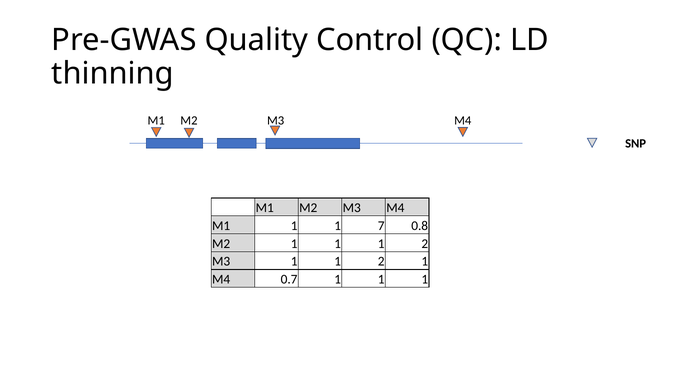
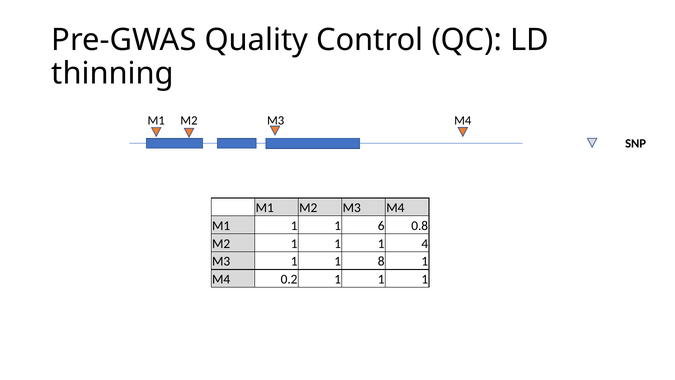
7: 7 -> 6
1 1 1 2: 2 -> 4
M3 1 1 2: 2 -> 8
0.7: 0.7 -> 0.2
